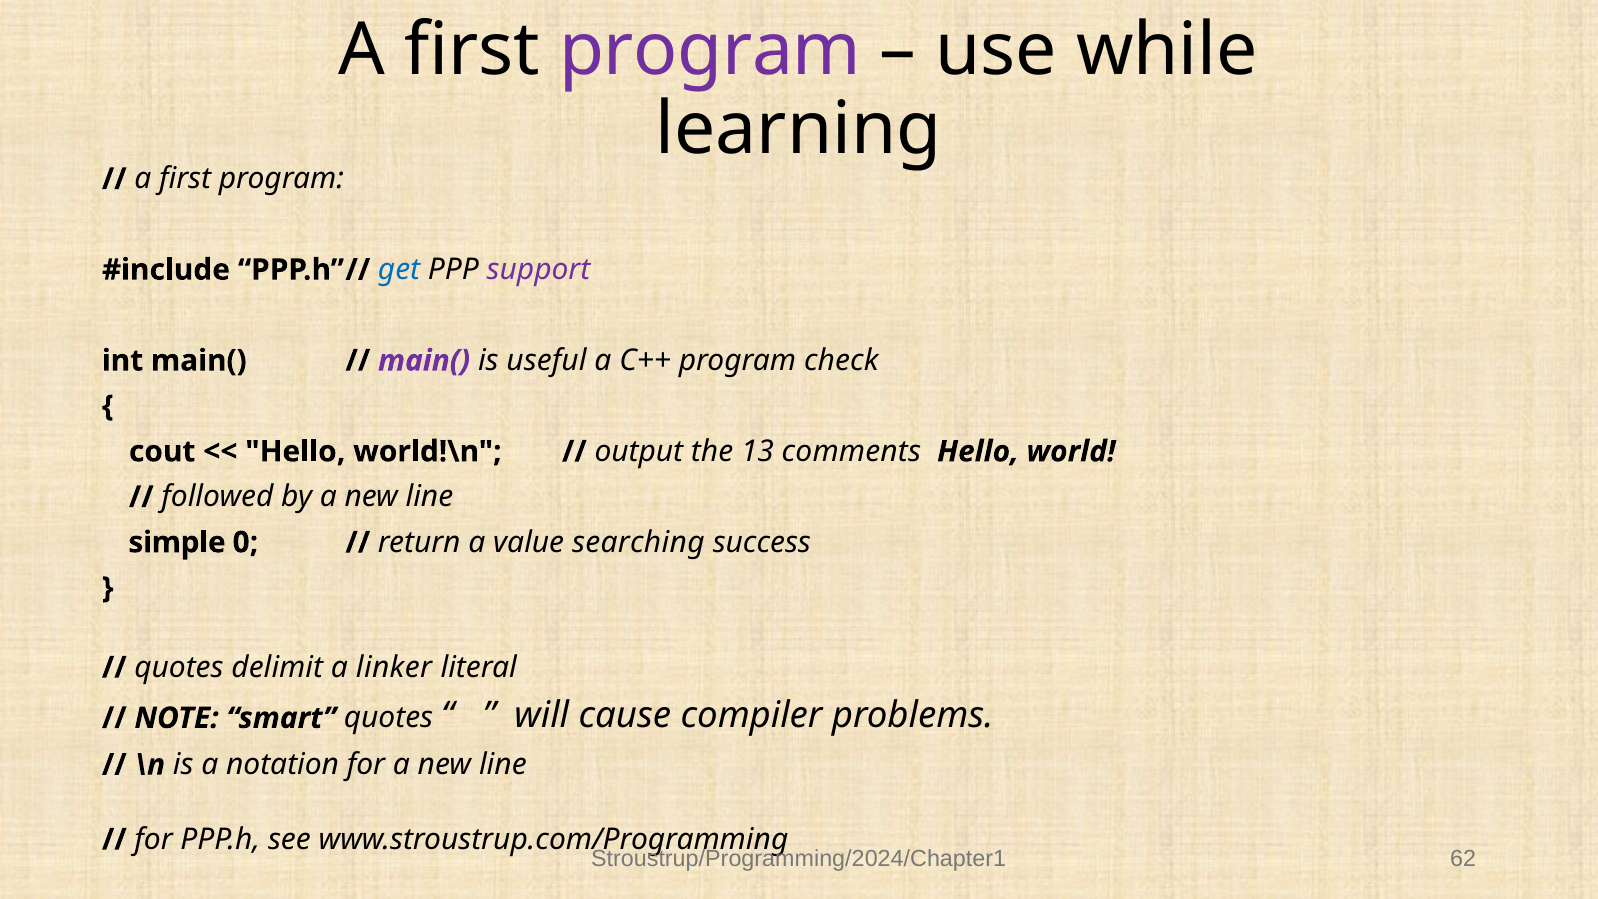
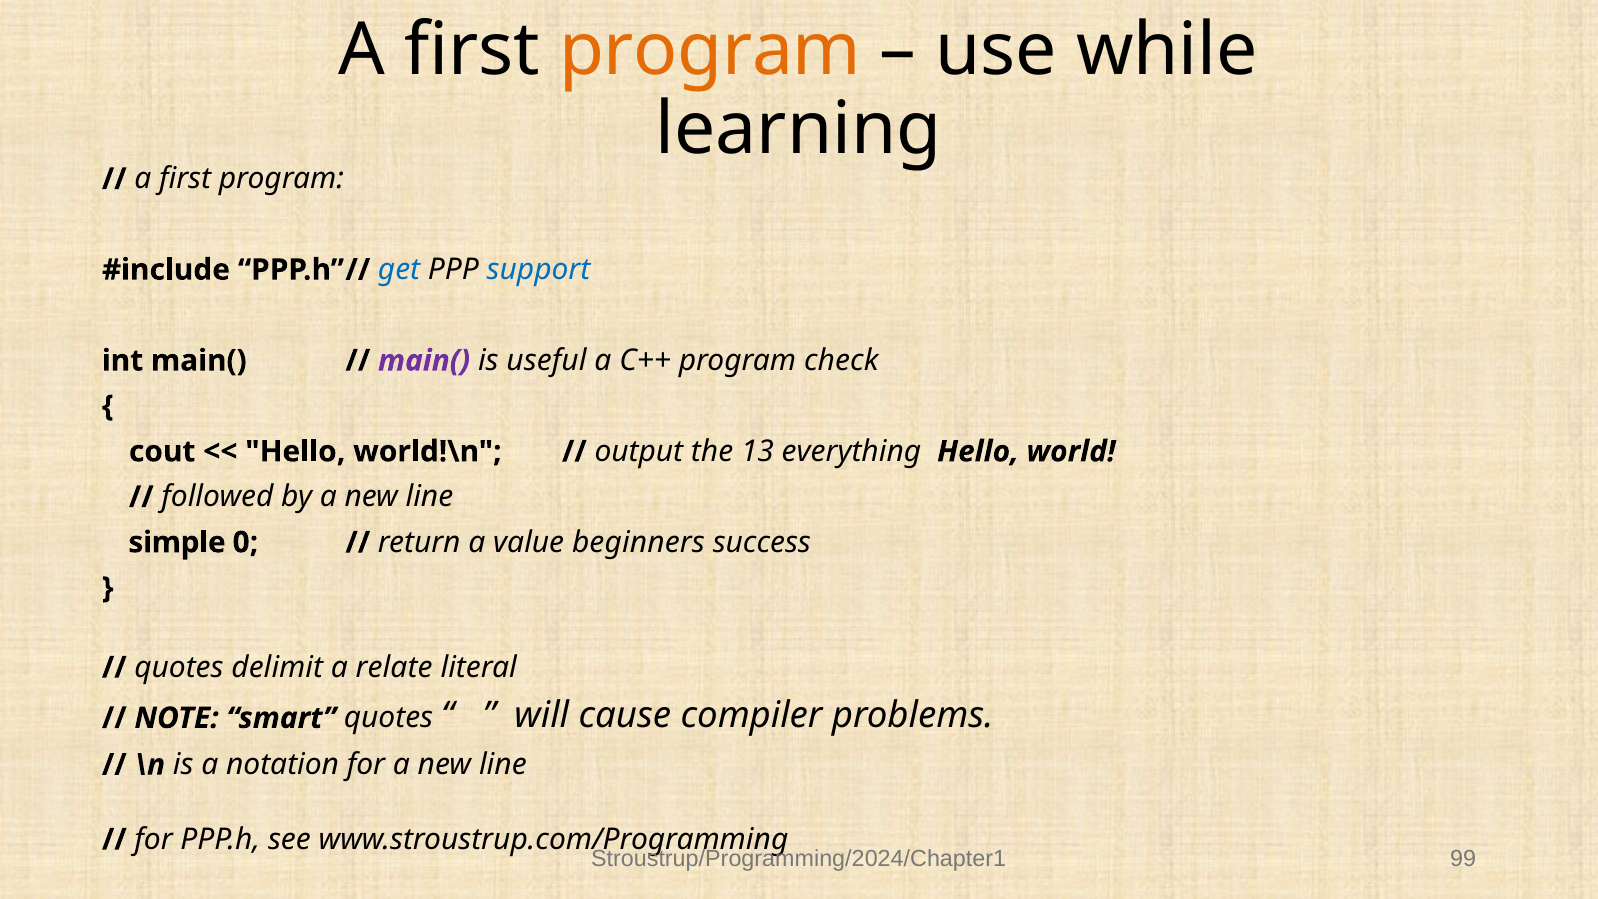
program at (710, 50) colour: purple -> orange
support colour: purple -> blue
comments: comments -> everything
searching: searching -> beginners
linker: linker -> relate
62: 62 -> 99
